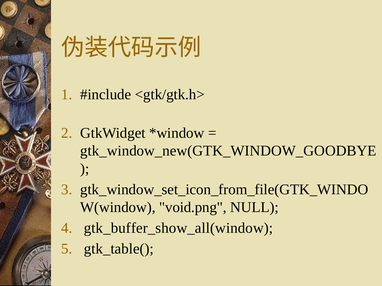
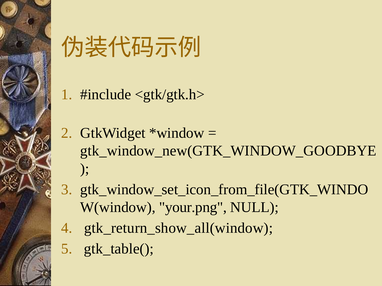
void.png: void.png -> your.png
gtk_buffer_show_all(window: gtk_buffer_show_all(window -> gtk_return_show_all(window
